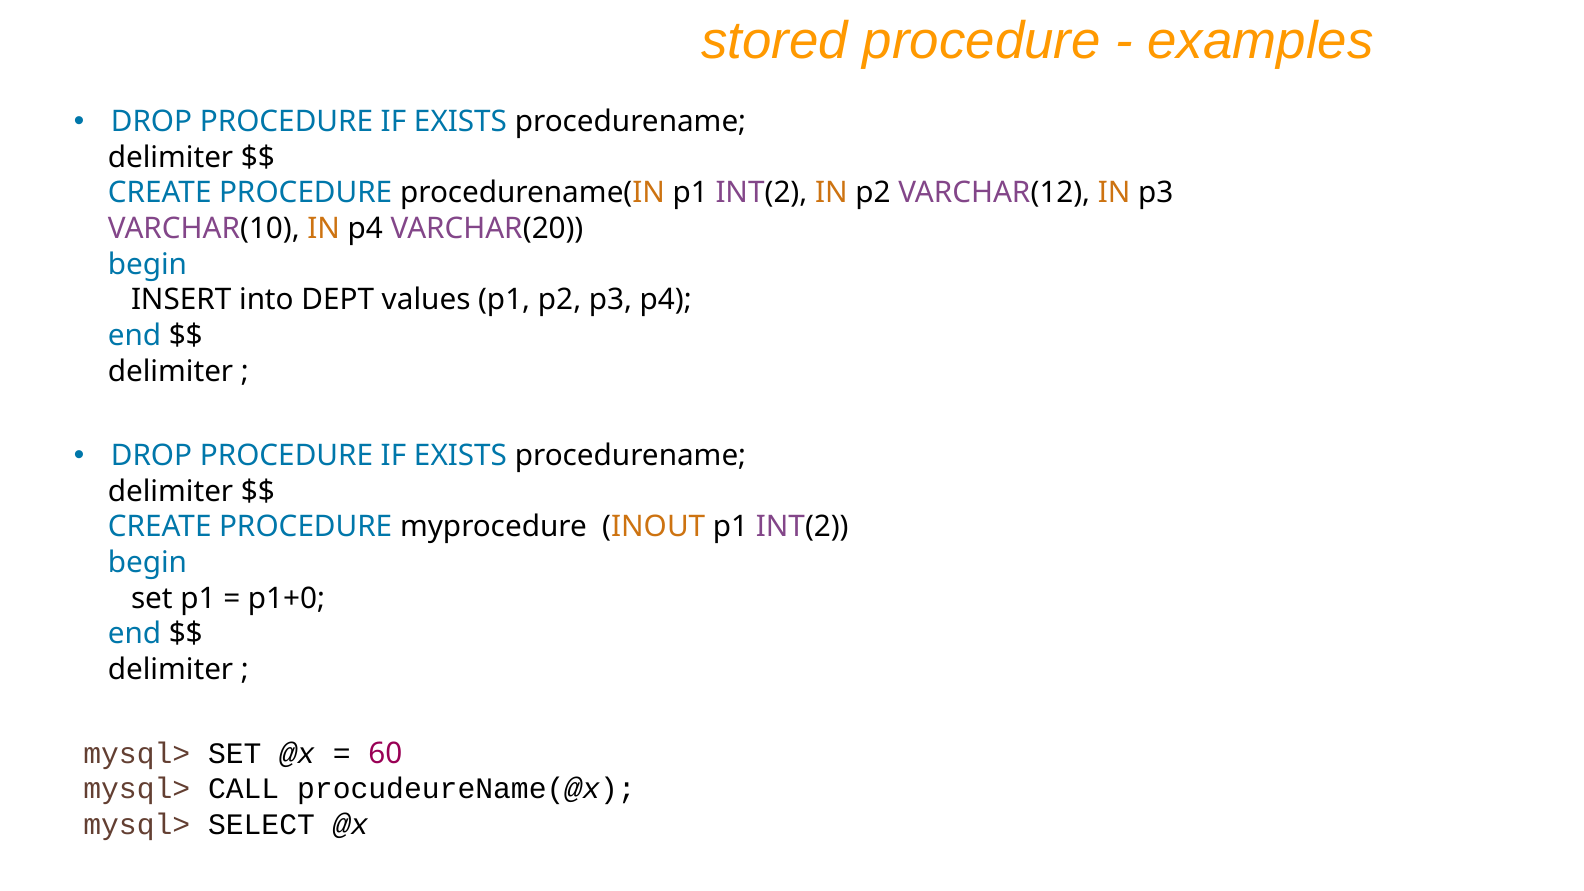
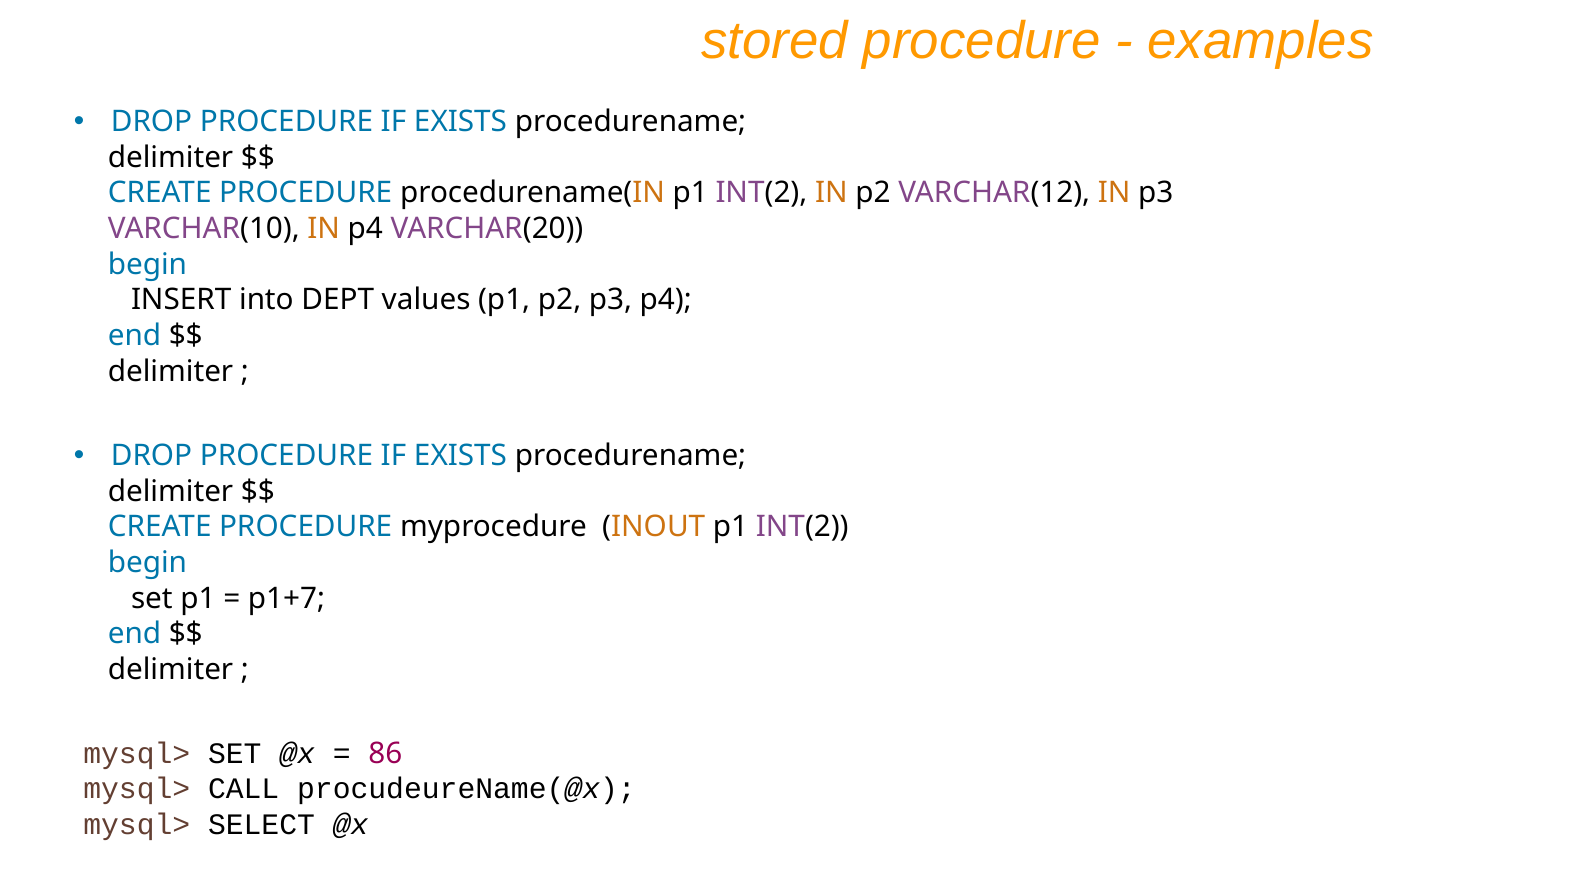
p1+0: p1+0 -> p1+7
60: 60 -> 86
